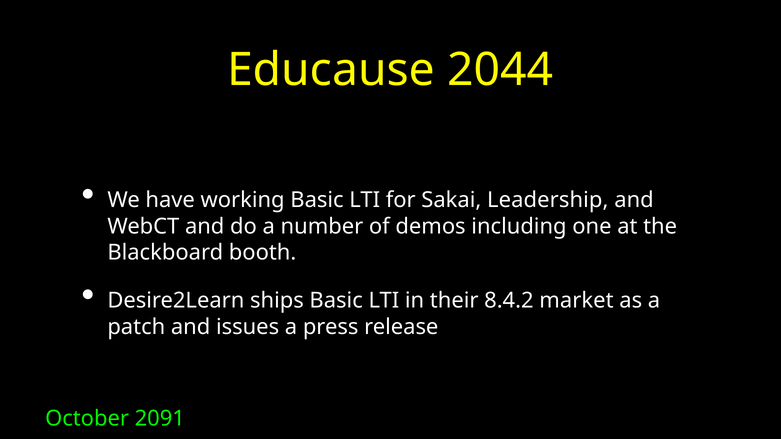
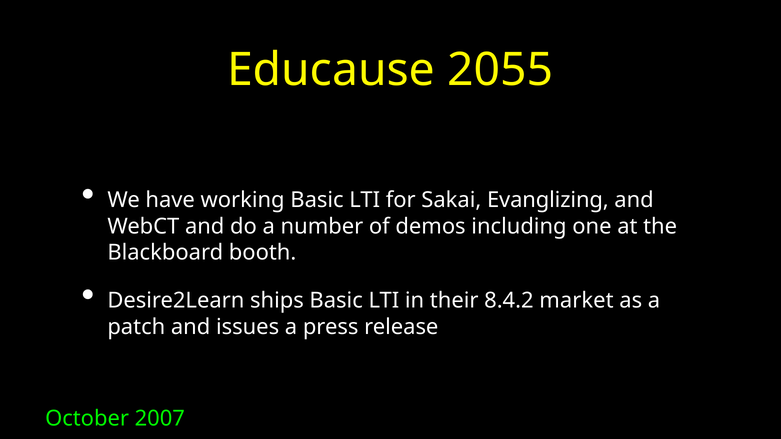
2044: 2044 -> 2055
Leadership: Leadership -> Evanglizing
2091: 2091 -> 2007
